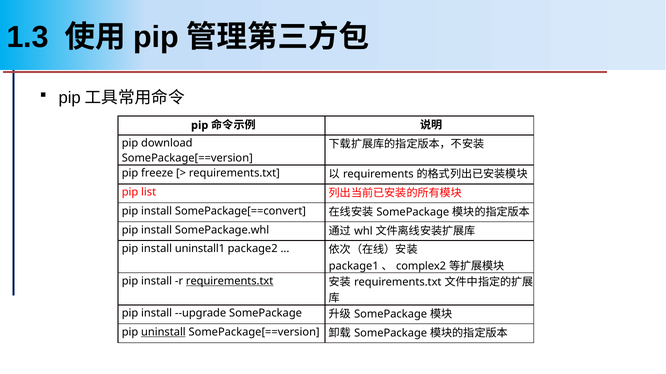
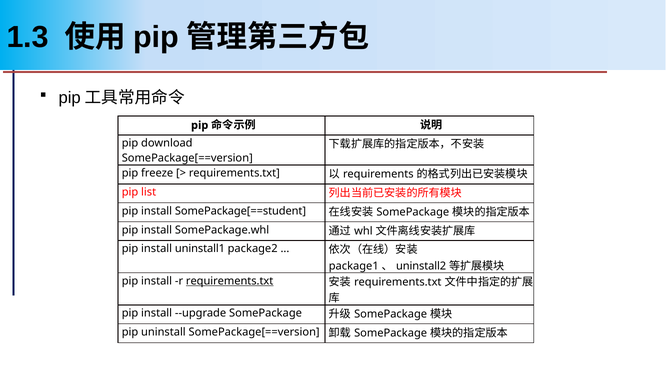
SomePackage[==convert: SomePackage[==convert -> SomePackage[==student
complex2: complex2 -> uninstall2
uninstall underline: present -> none
